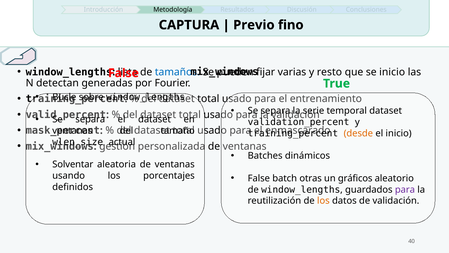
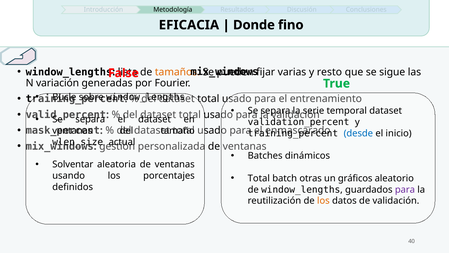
CAPTURA: CAPTURA -> EFICACIA
Previo: Previo -> Donde
tamaños colour: blue -> orange
se inicio: inicio -> sigue
detectan: detectan -> variación
desde colour: orange -> blue
False at (259, 178): False -> Total
